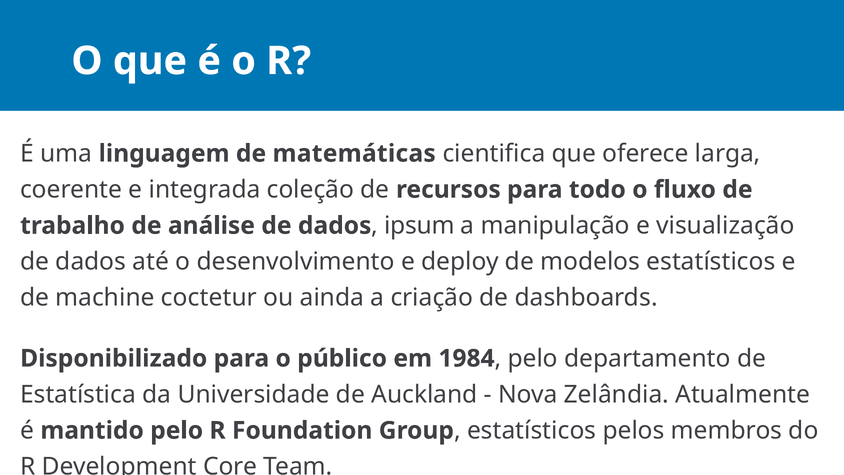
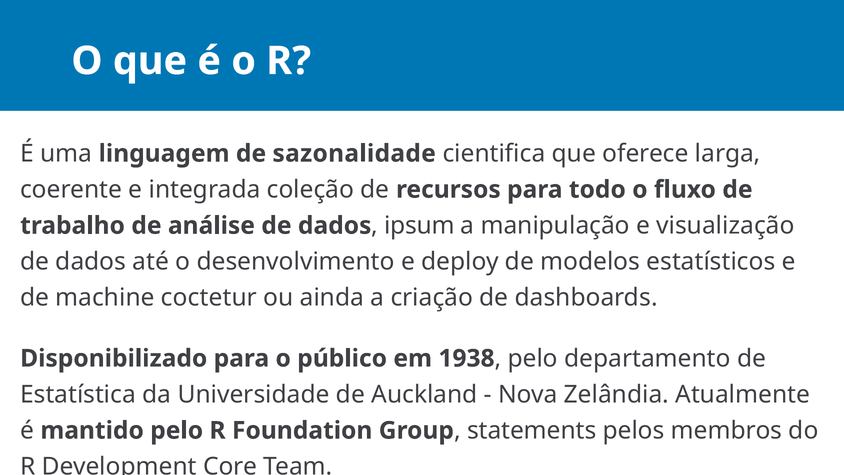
matemáticas: matemáticas -> sazonalidade
1984: 1984 -> 1938
estatísticos at (532, 430): estatísticos -> statements
